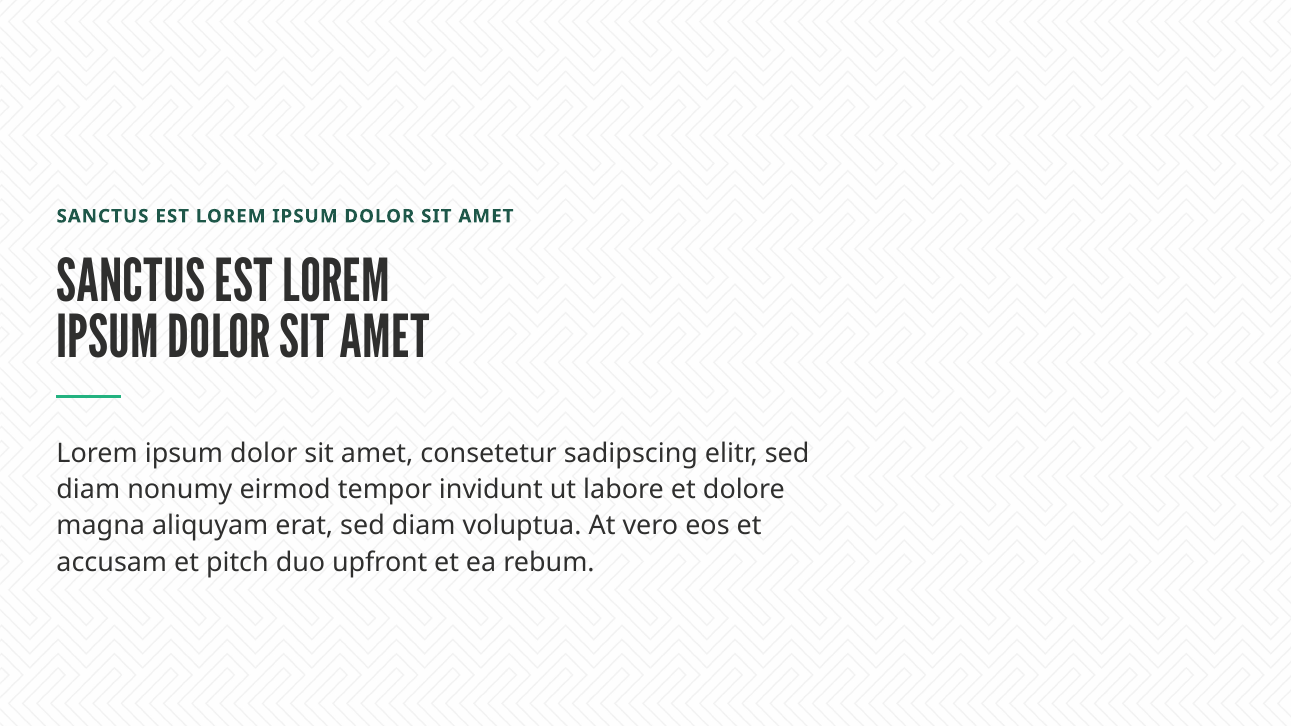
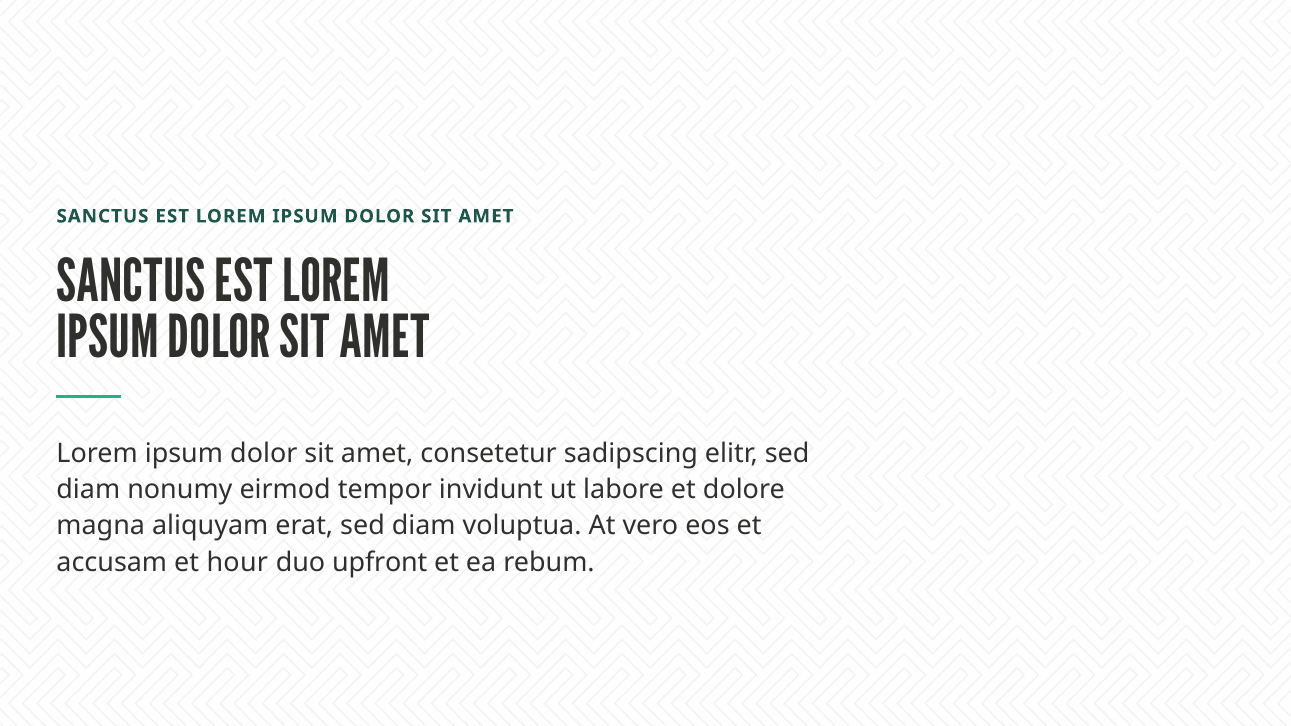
pitch: pitch -> hour
